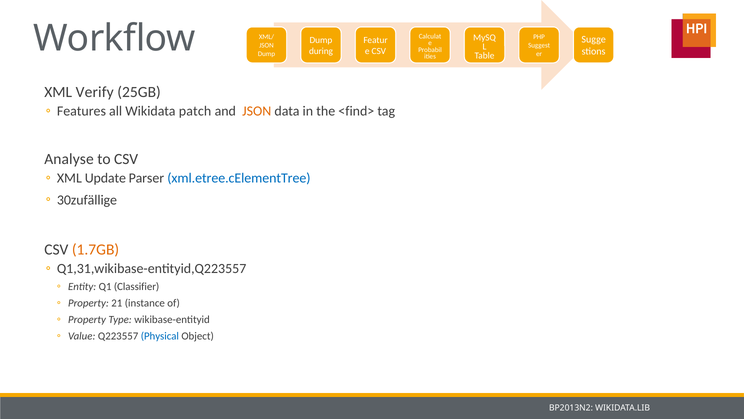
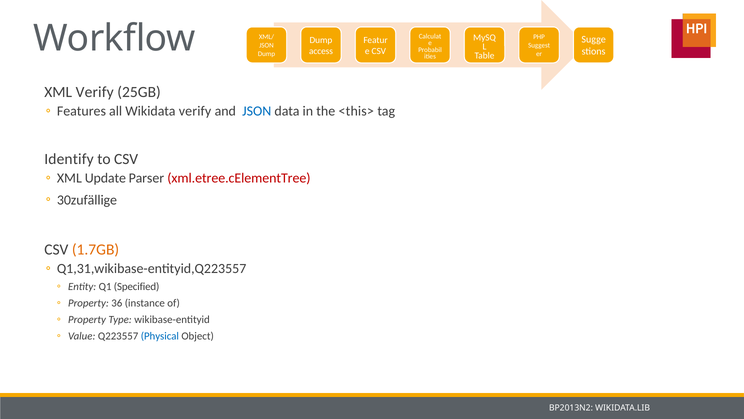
during: during -> access
Wikidata patch: patch -> verify
JSON at (257, 111) colour: orange -> blue
<find>: <find> -> <this>
Analyse: Analyse -> Identify
xml.etree.cElementTree colour: blue -> red
Classifier: Classifier -> Specified
21: 21 -> 36
